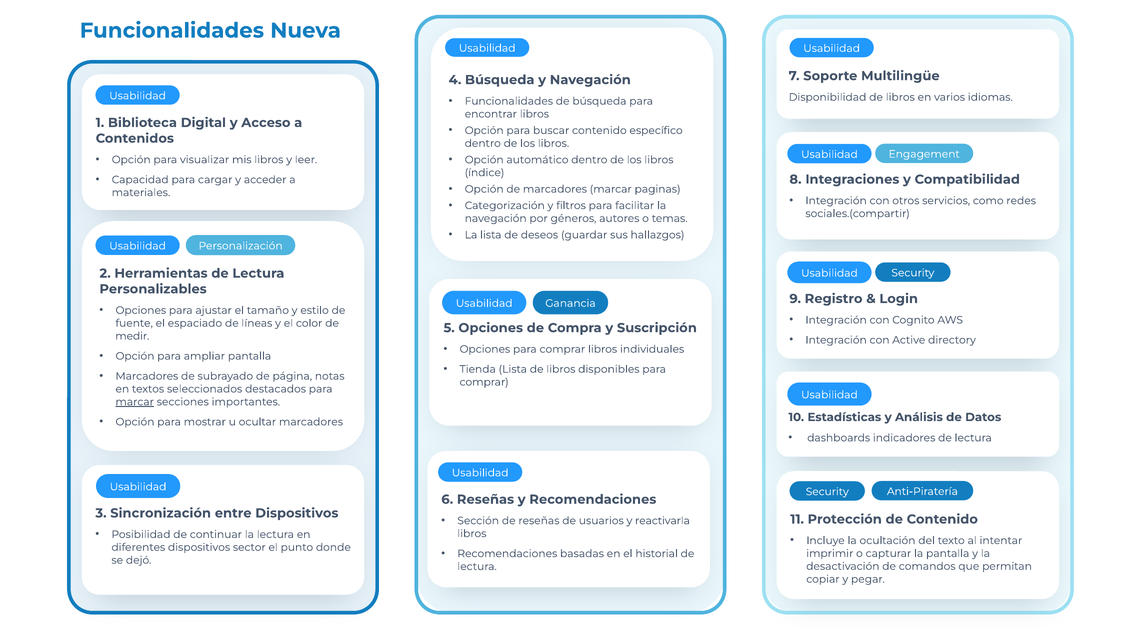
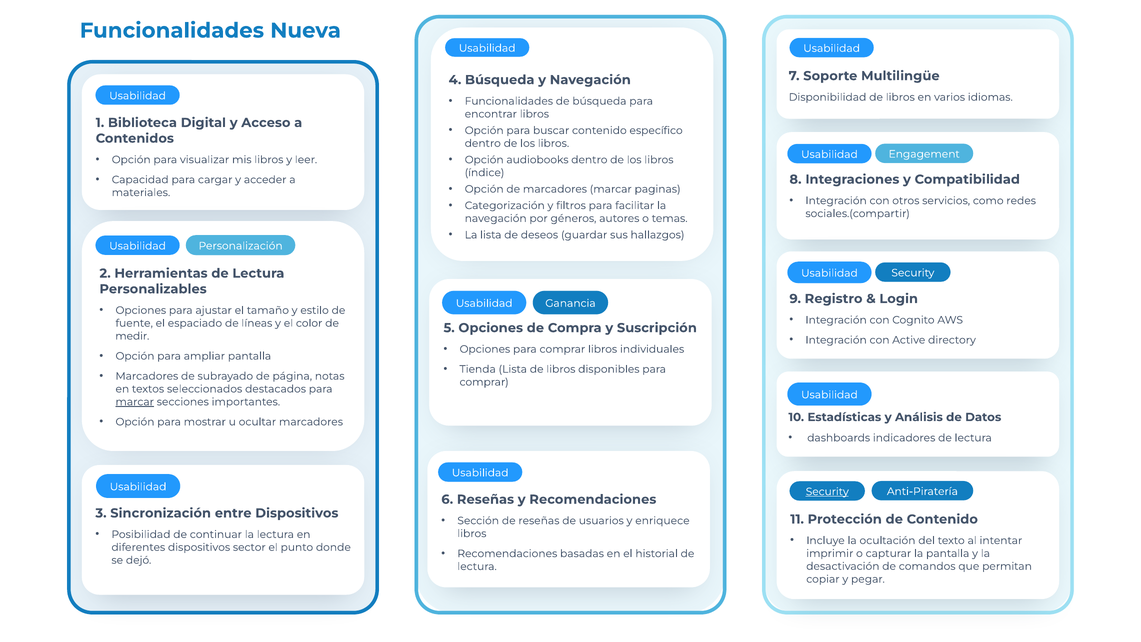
automático: automático -> audiobooks
Security at (827, 492) underline: none -> present
reactivarla: reactivarla -> enriquece
